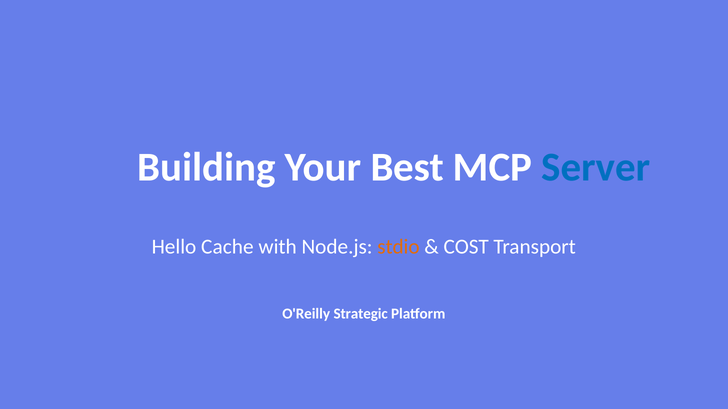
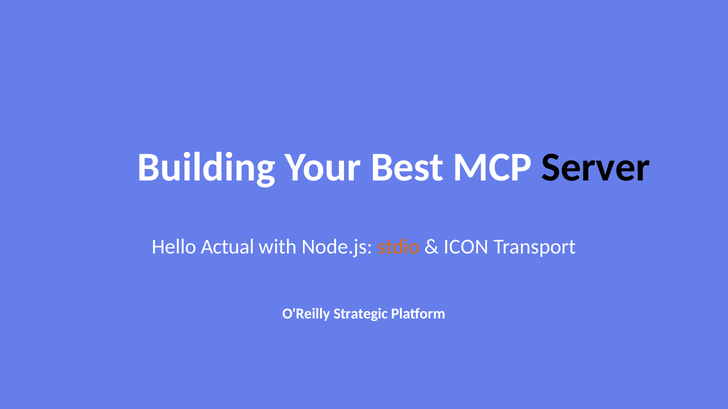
Server colour: blue -> black
Cache: Cache -> Actual
COST: COST -> ICON
